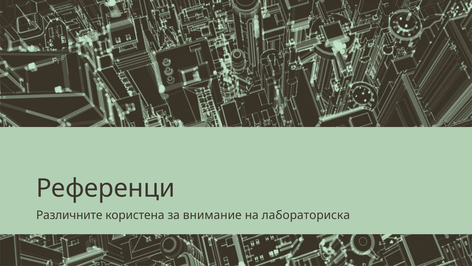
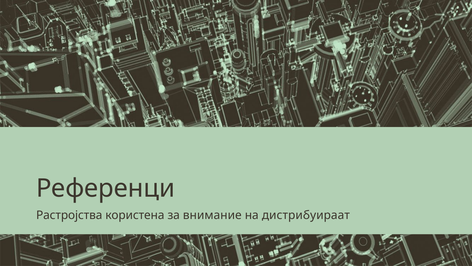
Различните: Различните -> Растројства
лабораториска: лабораториска -> дистрибуираат
